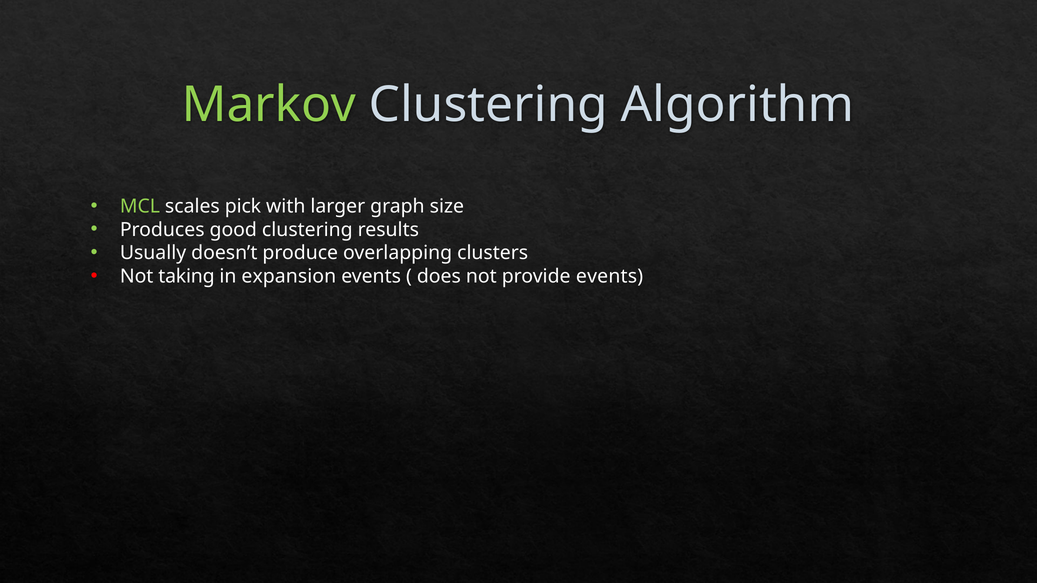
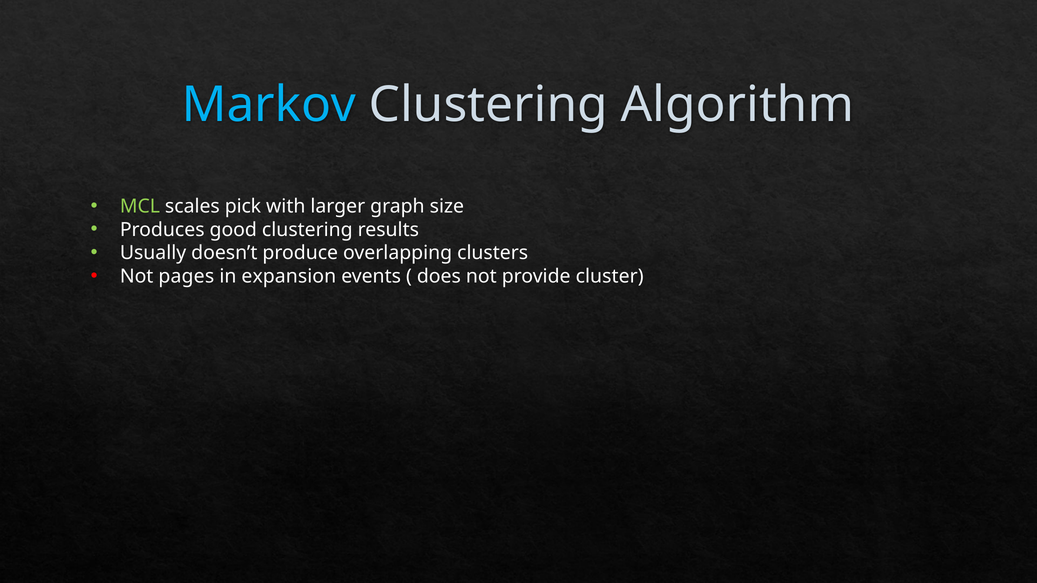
Markov colour: light green -> light blue
taking: taking -> pages
provide events: events -> cluster
